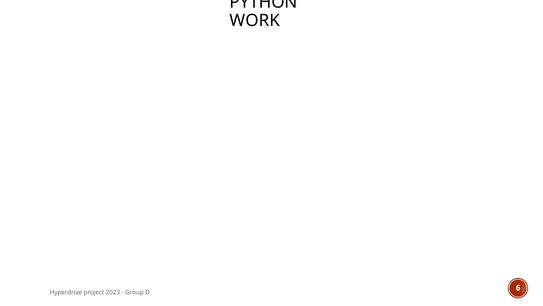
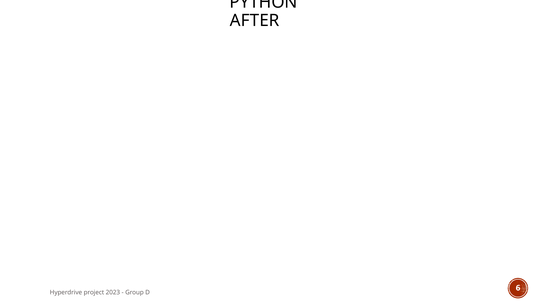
WORK: WORK -> AFTER
